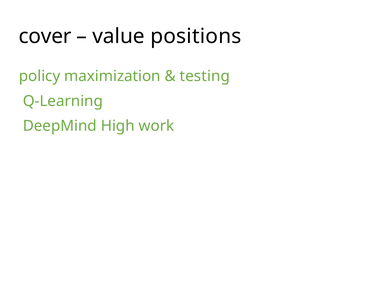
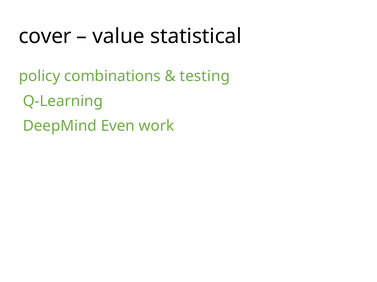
positions: positions -> statistical
maximization: maximization -> combinations
High: High -> Even
